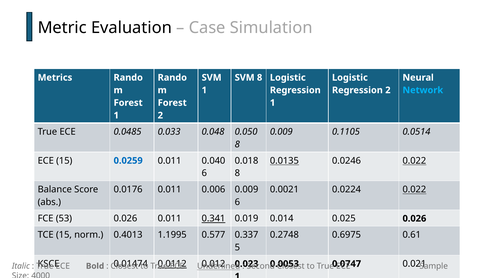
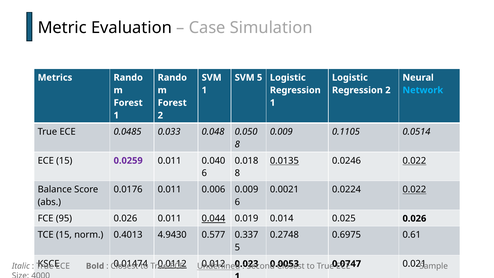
SVM 8: 8 -> 5
0.0259 colour: blue -> purple
53: 53 -> 95
0.341: 0.341 -> 0.044
1.1995: 1.1995 -> 4.9430
